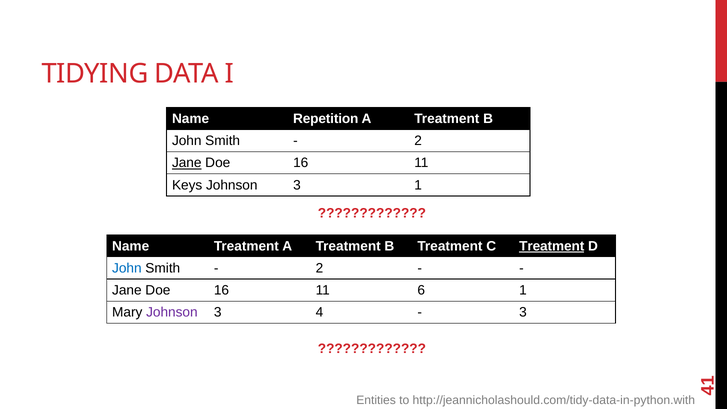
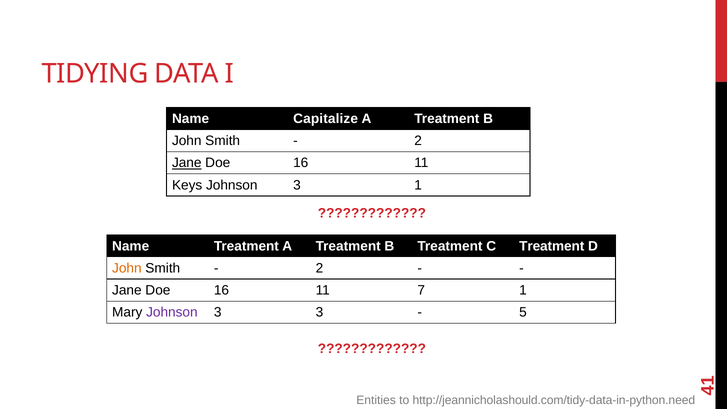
Repetition: Repetition -> Capitalize
Treatment at (552, 246) underline: present -> none
John at (127, 268) colour: blue -> orange
6: 6 -> 7
3 4: 4 -> 3
3 at (523, 312): 3 -> 5
http://jeannicholashould.com/tidy-data-in-python.with: http://jeannicholashould.com/tidy-data-in-python.with -> http://jeannicholashould.com/tidy-data-in-python.need
